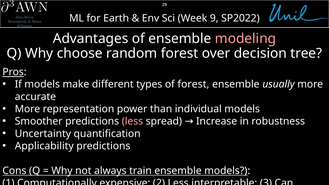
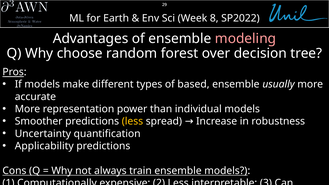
9: 9 -> 8
of forest: forest -> based
less at (132, 121) colour: pink -> yellow
